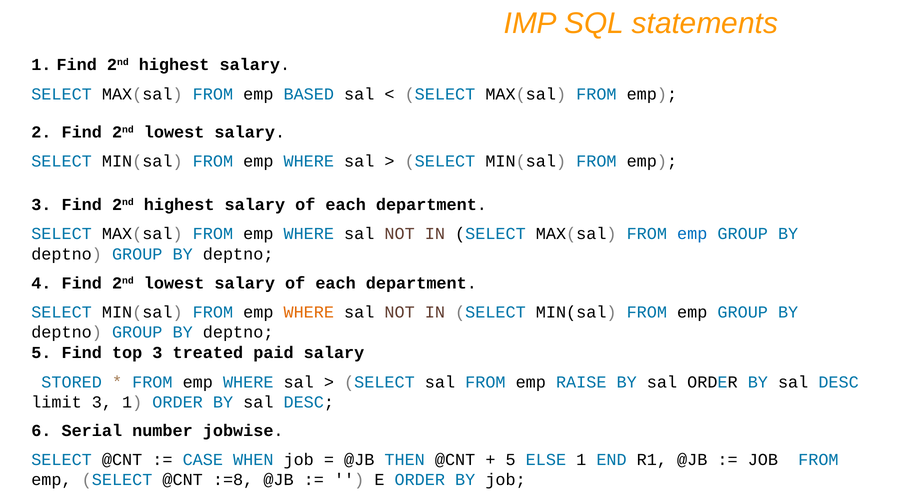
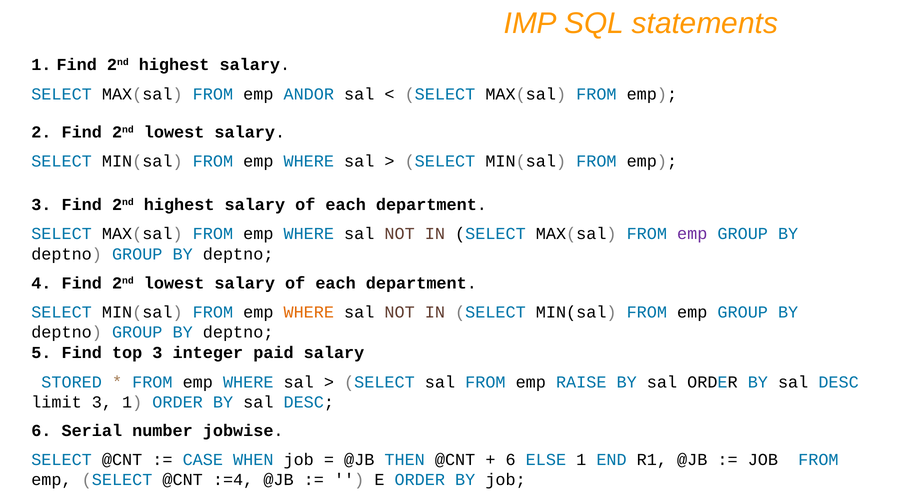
BASED: BASED -> ANDOR
emp at (692, 234) colour: blue -> purple
treated: treated -> integer
5 at (511, 460): 5 -> 6
:=8: :=8 -> :=4
